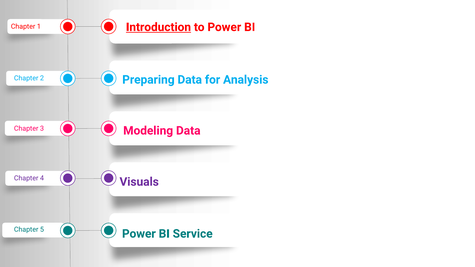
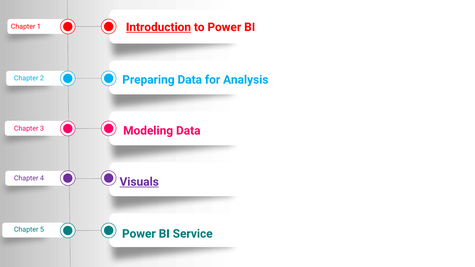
Visuals underline: none -> present
